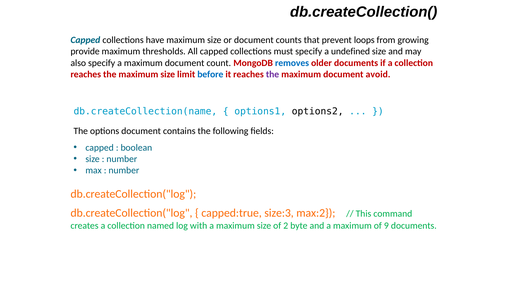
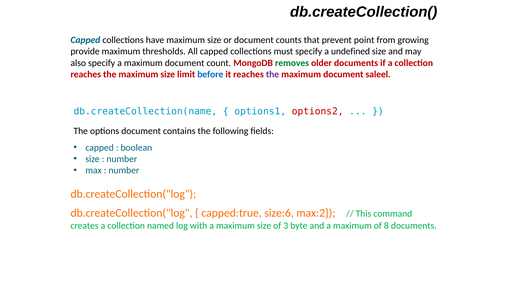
loops: loops -> point
removes colour: blue -> green
avoid: avoid -> saleel
options2 colour: black -> red
size:3: size:3 -> size:6
2: 2 -> 3
9: 9 -> 8
